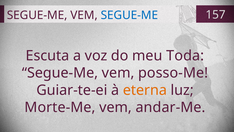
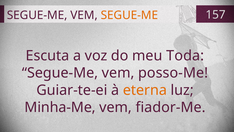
SEGUE-ME at (129, 15) colour: blue -> orange
Morte-Me: Morte-Me -> Minha-Me
andar-Me: andar-Me -> fiador-Me
